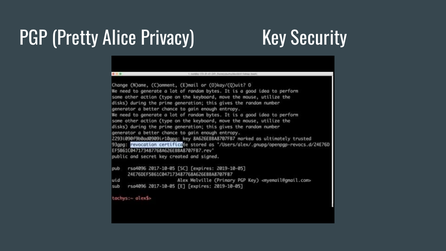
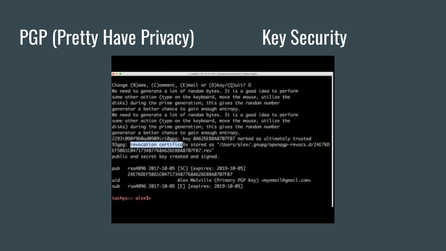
Alice: Alice -> Have
